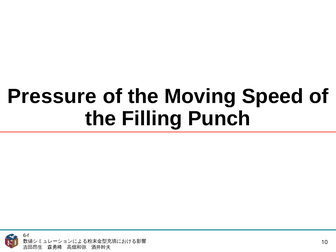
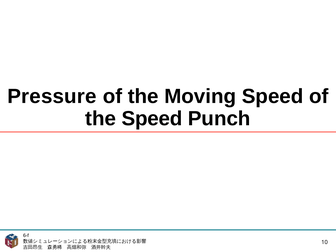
the Filling: Filling -> Speed
